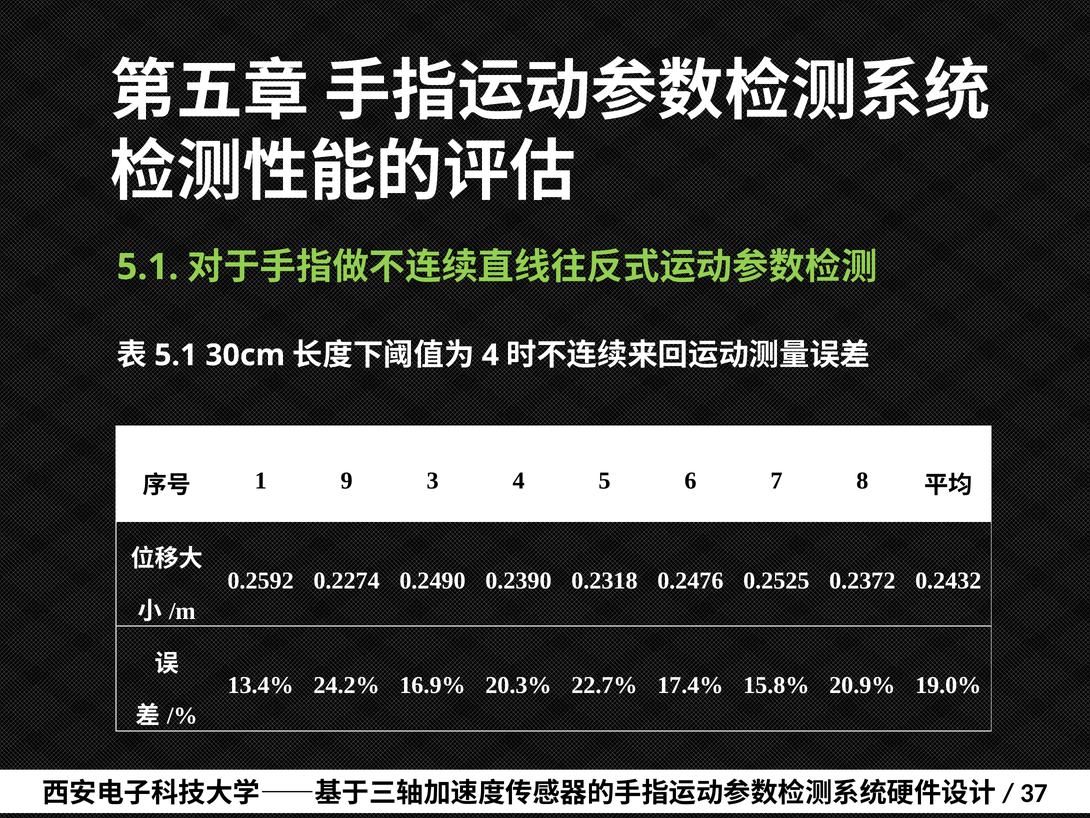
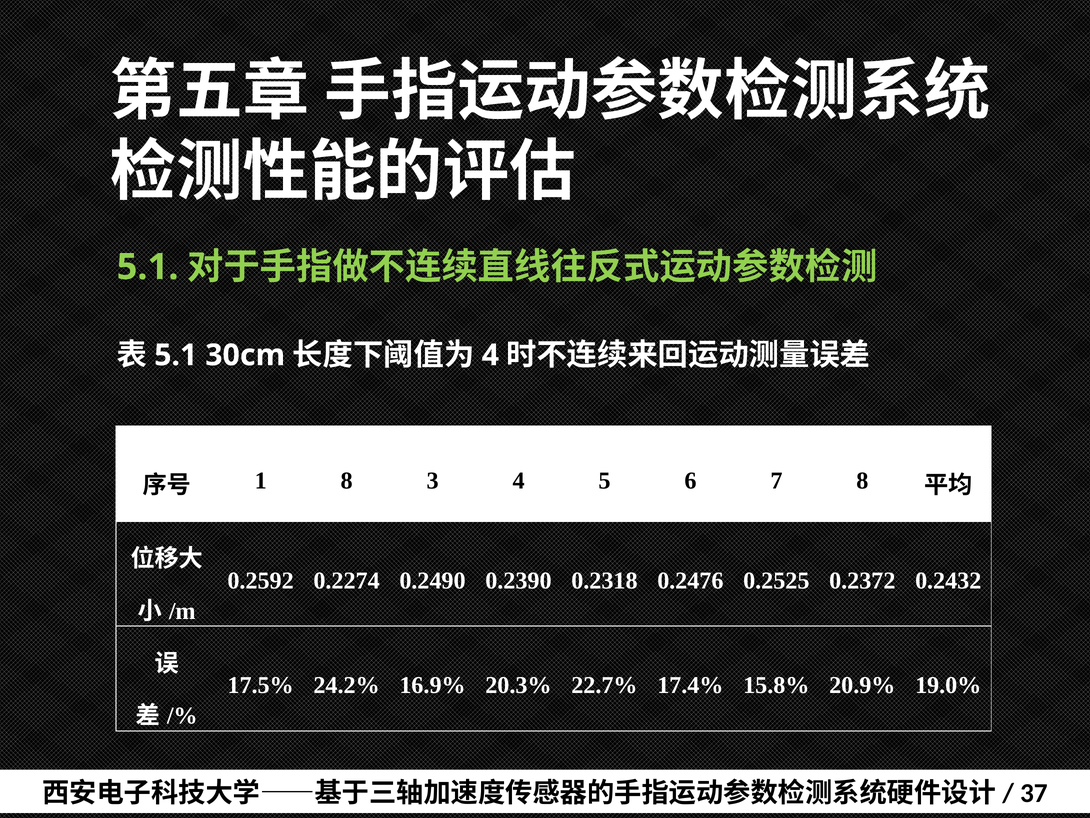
1 9: 9 -> 8
13.4%: 13.4% -> 17.5%
